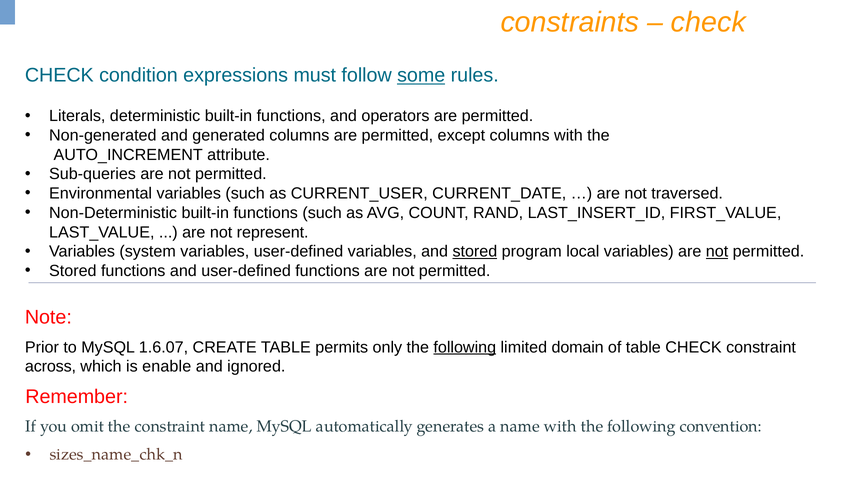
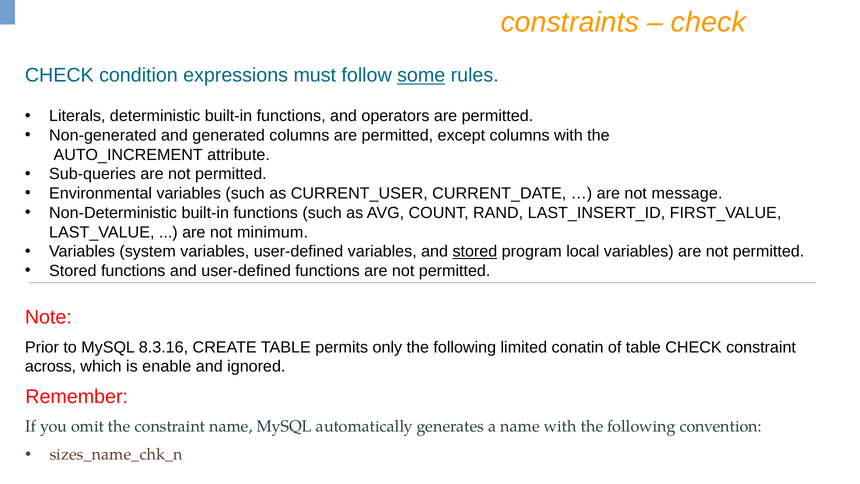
traversed: traversed -> message
represent: represent -> minimum
not at (717, 251) underline: present -> none
1.6.07: 1.6.07 -> 8.3.16
following at (465, 347) underline: present -> none
domain: domain -> conatin
